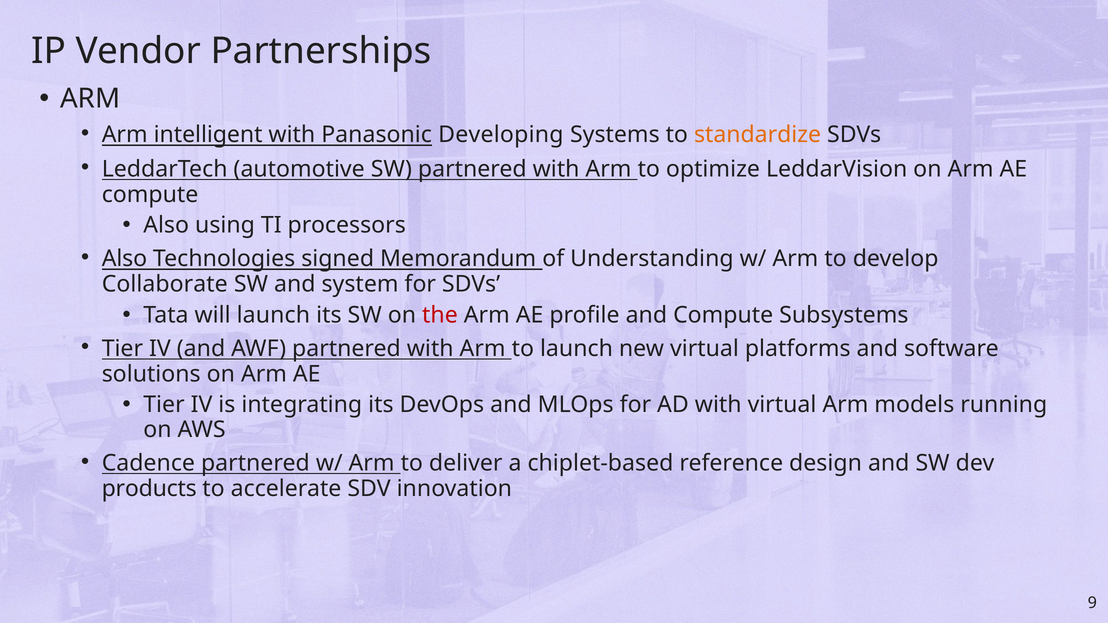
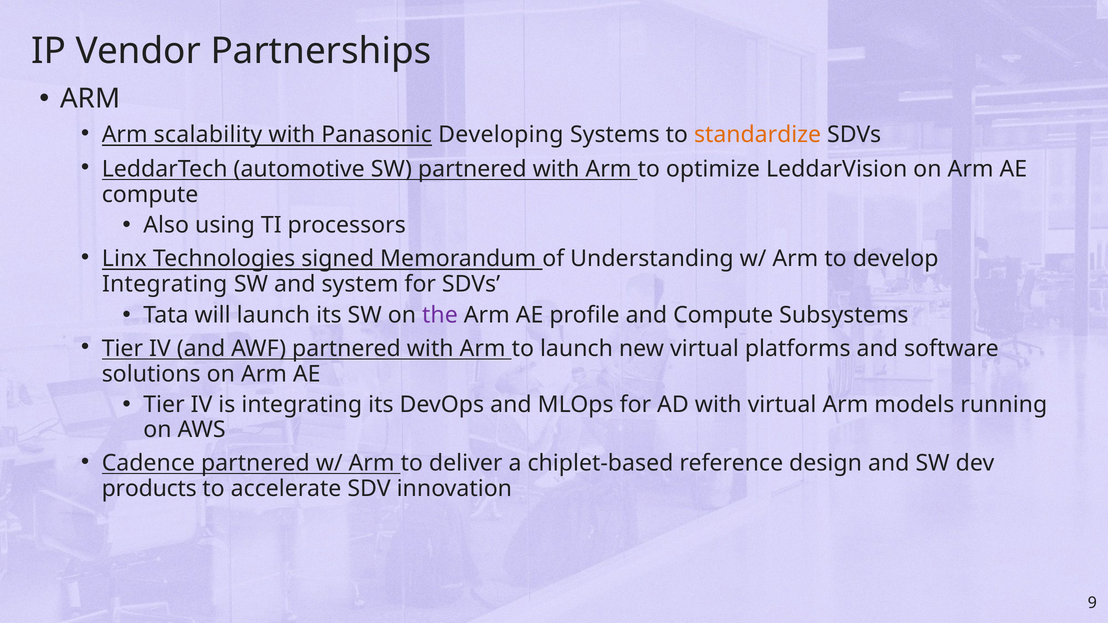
intelligent: intelligent -> scalability
Also at (124, 259): Also -> Linx
Collaborate at (165, 284): Collaborate -> Integrating
the colour: red -> purple
